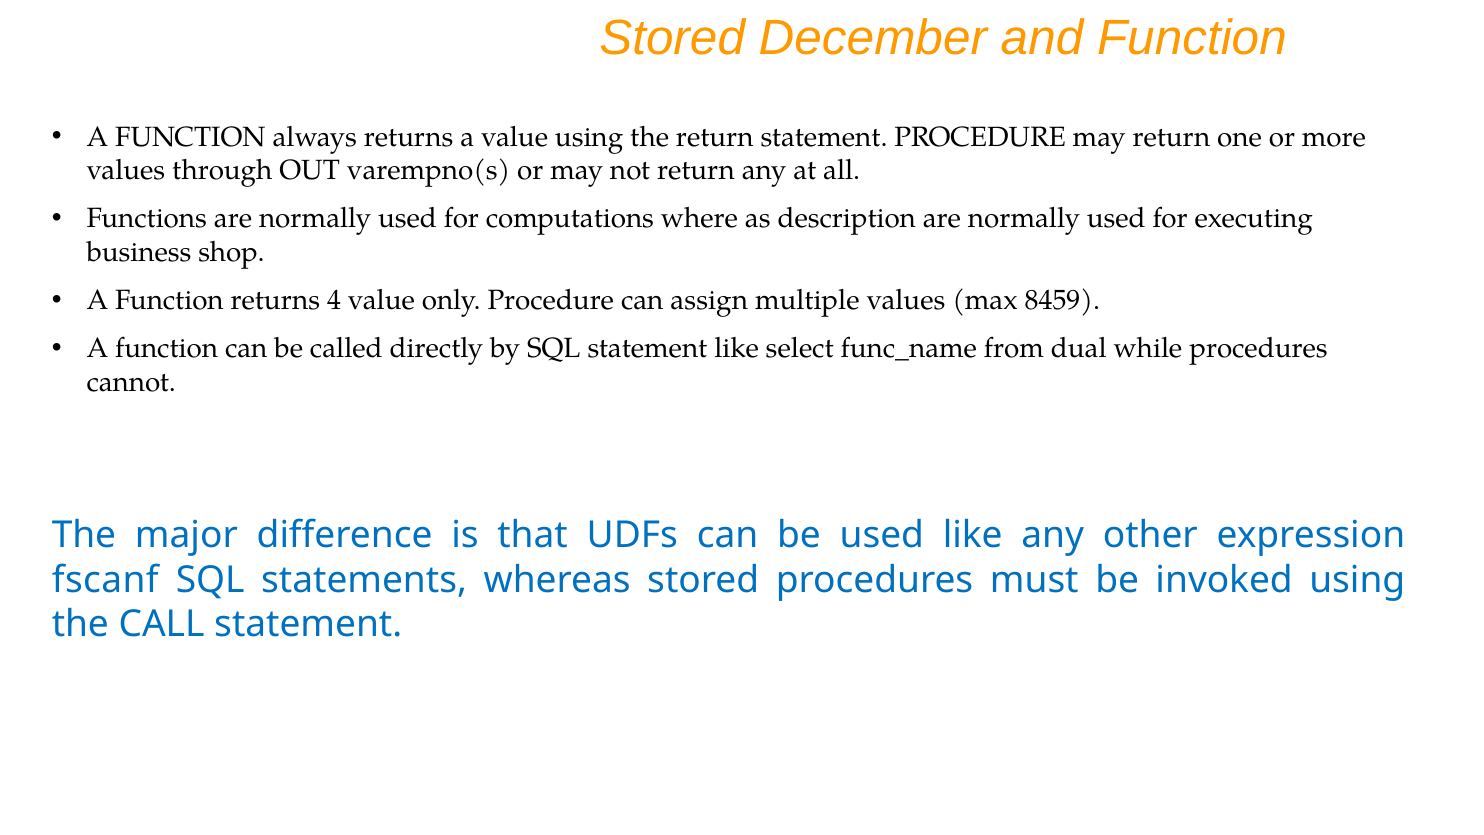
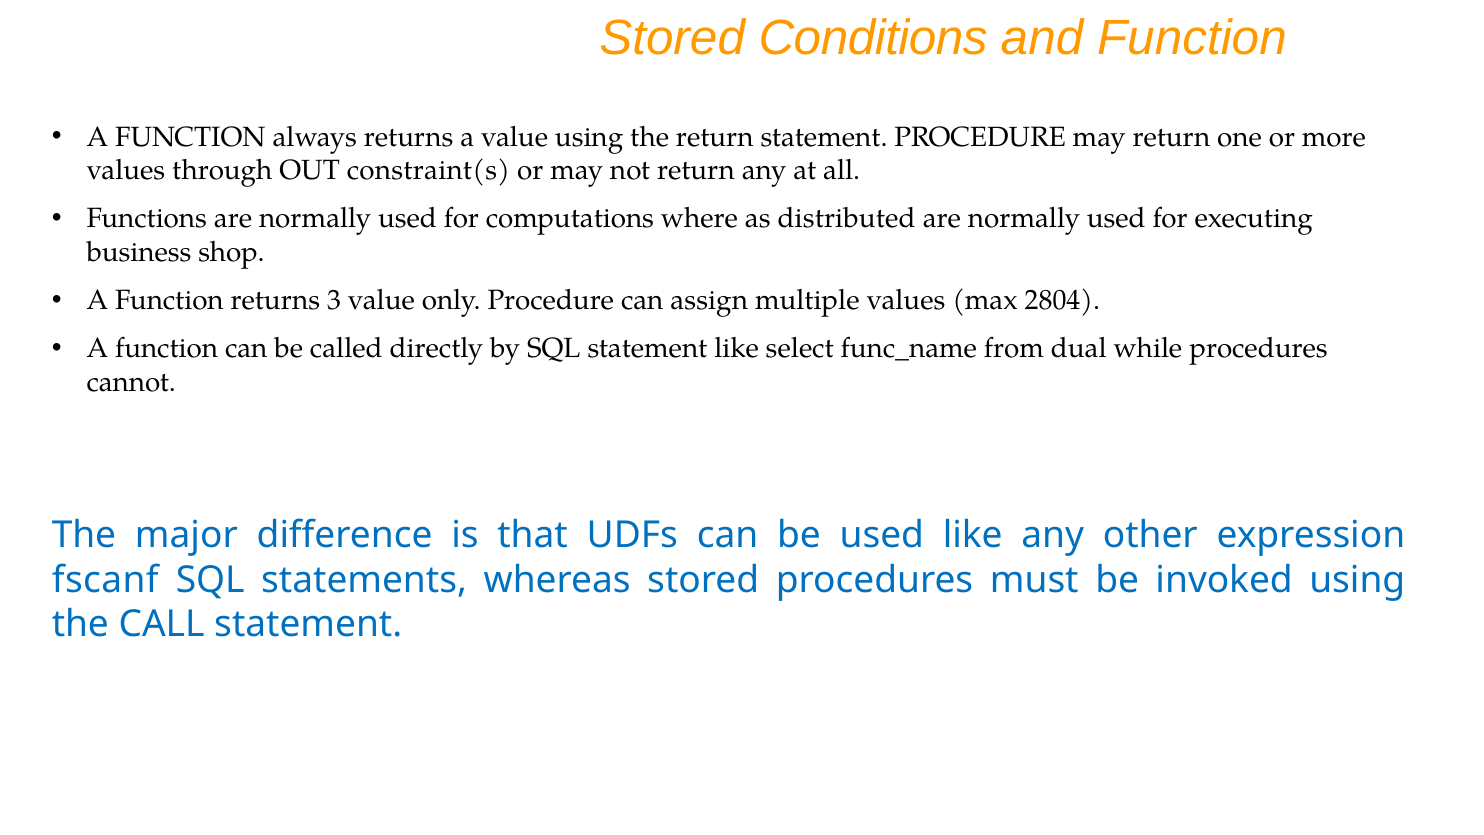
December: December -> Conditions
varempno(s: varempno(s -> constraint(s
description: description -> distributed
4: 4 -> 3
8459: 8459 -> 2804
